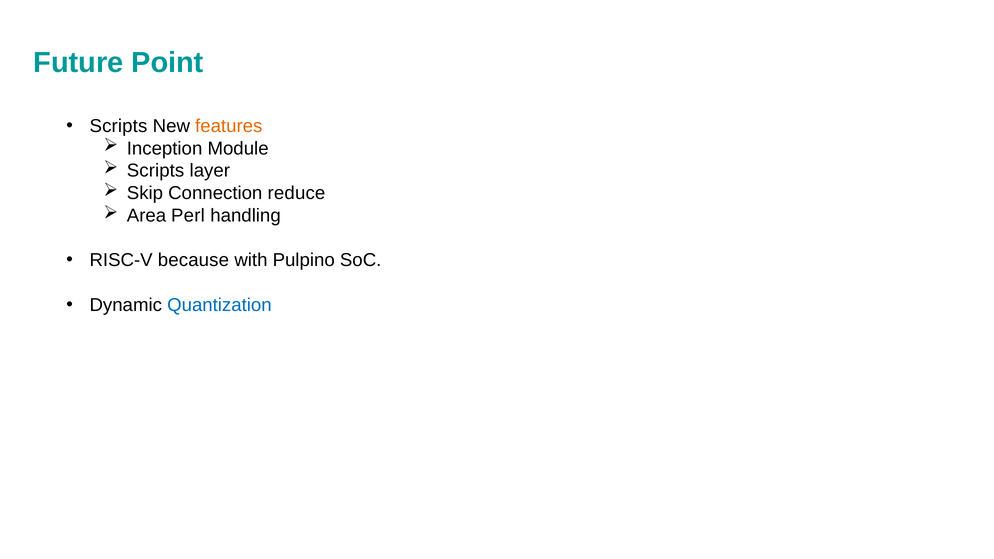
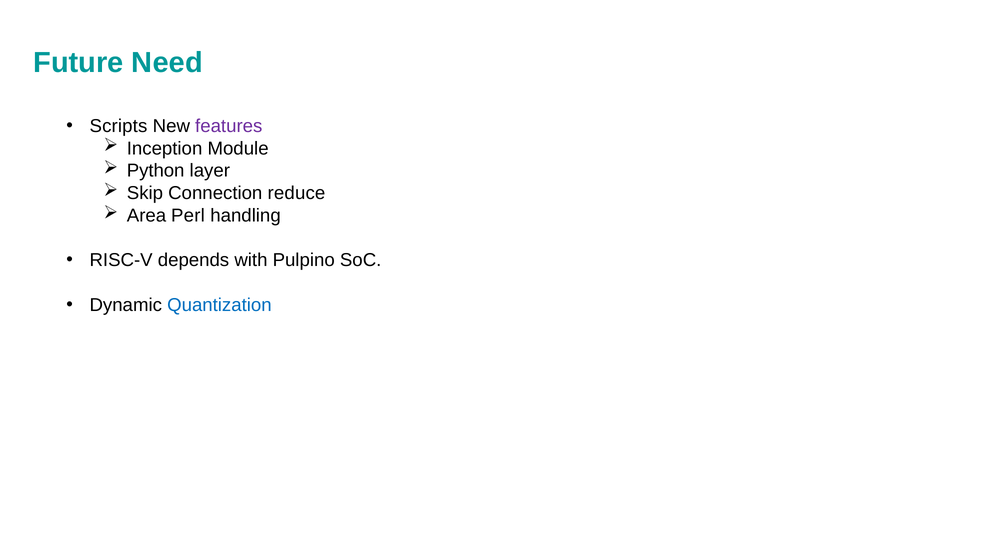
Point: Point -> Need
features colour: orange -> purple
Scripts at (156, 171): Scripts -> Python
because: because -> depends
